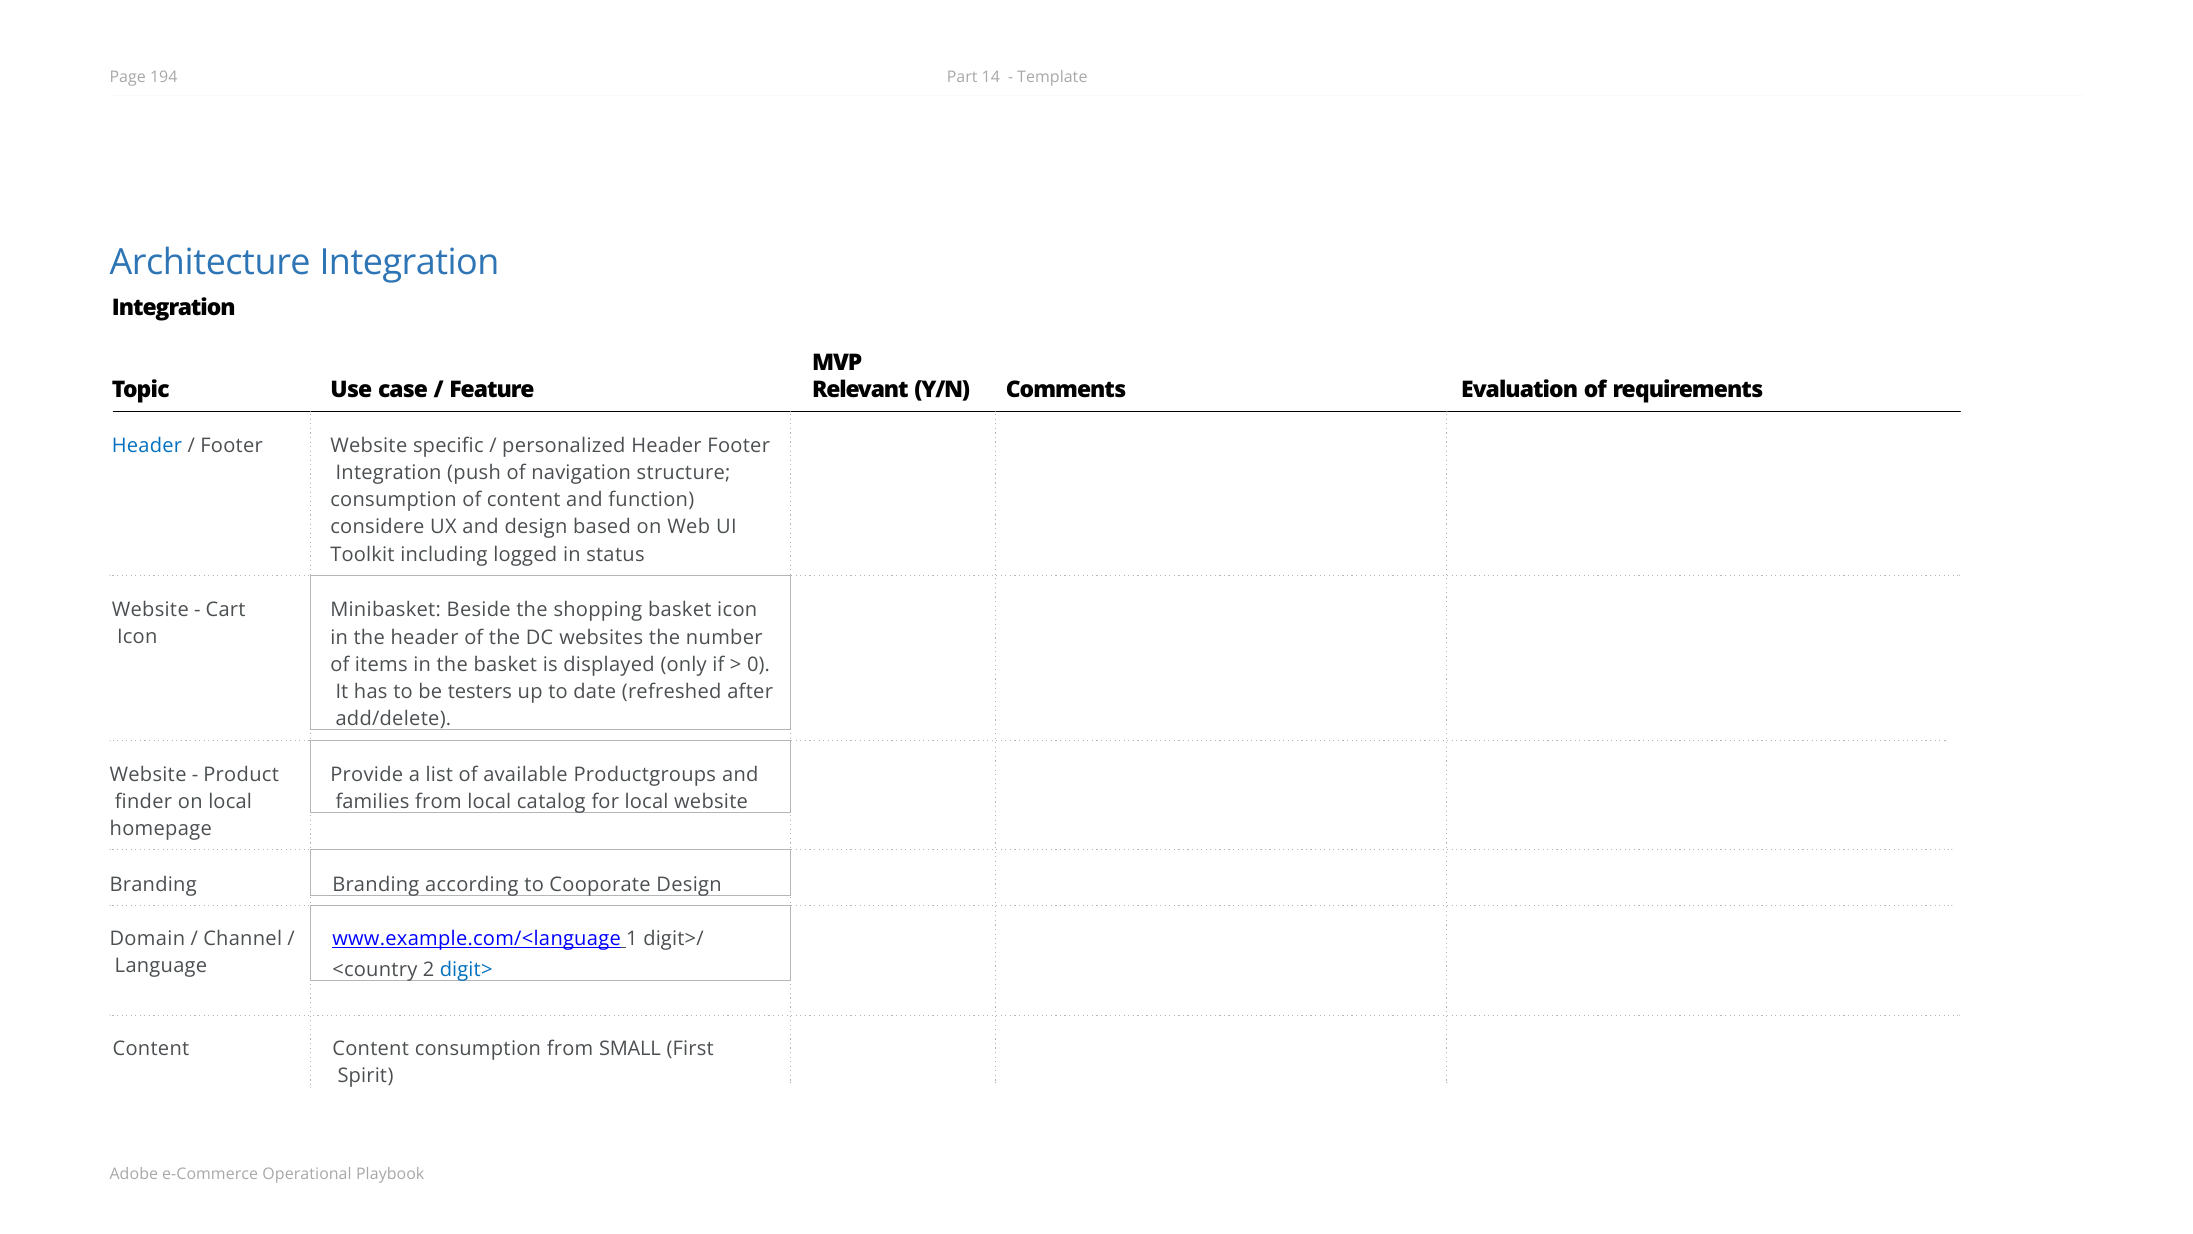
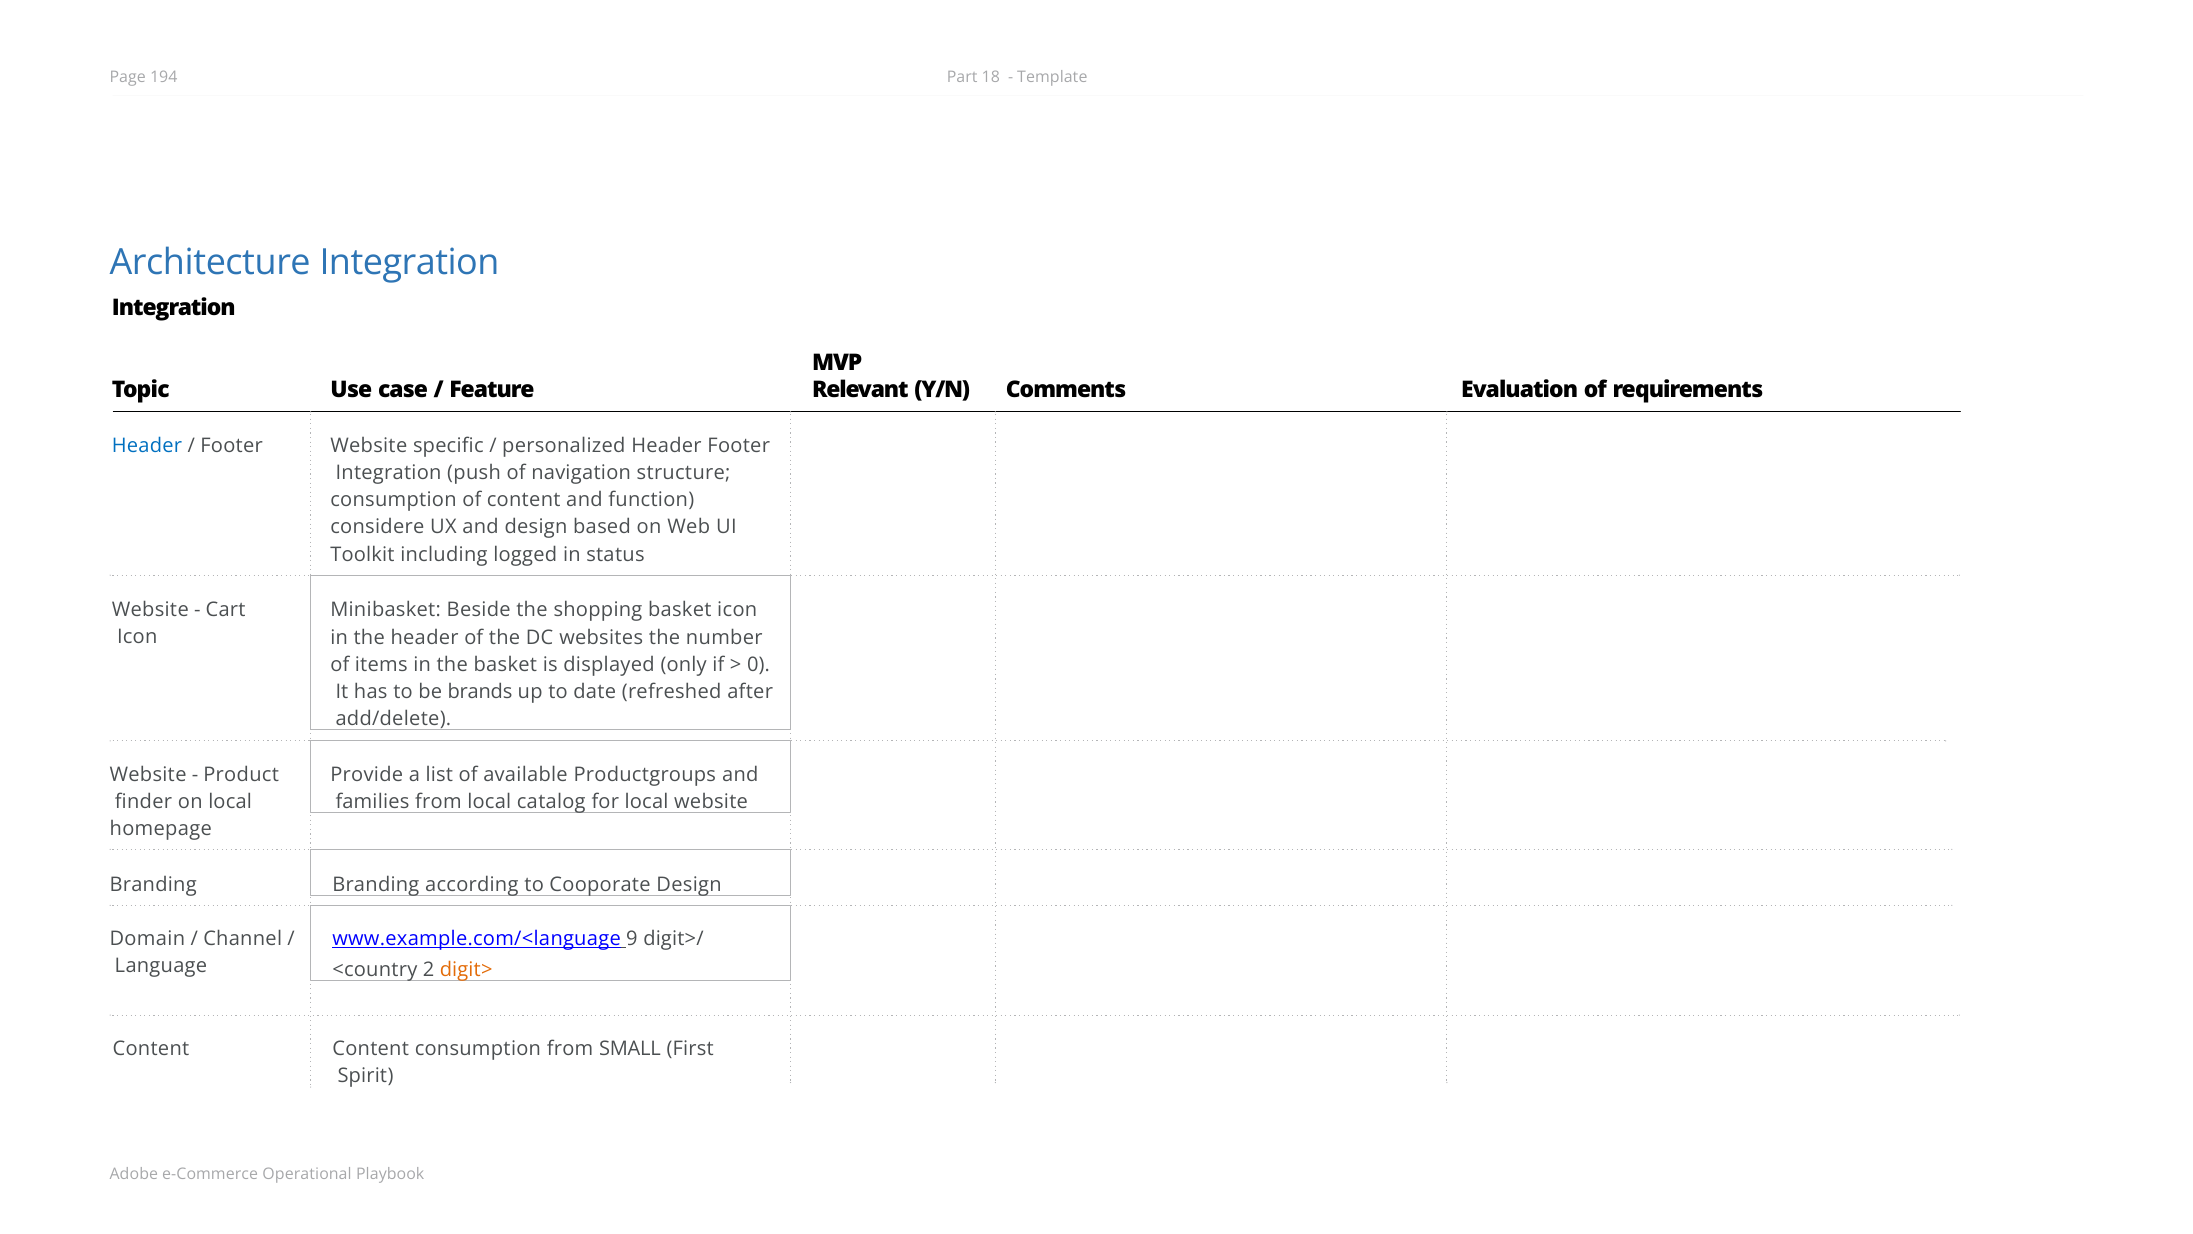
14: 14 -> 18
testers: testers -> brands
1: 1 -> 9
digit> colour: blue -> orange
